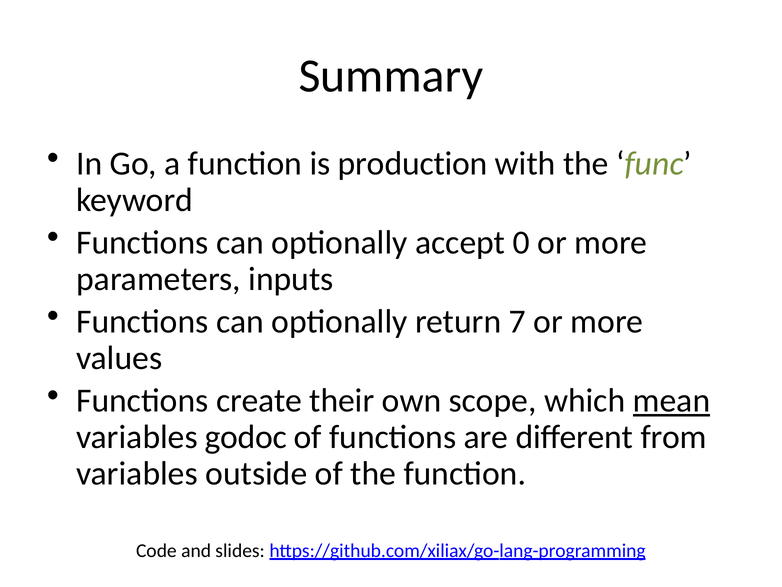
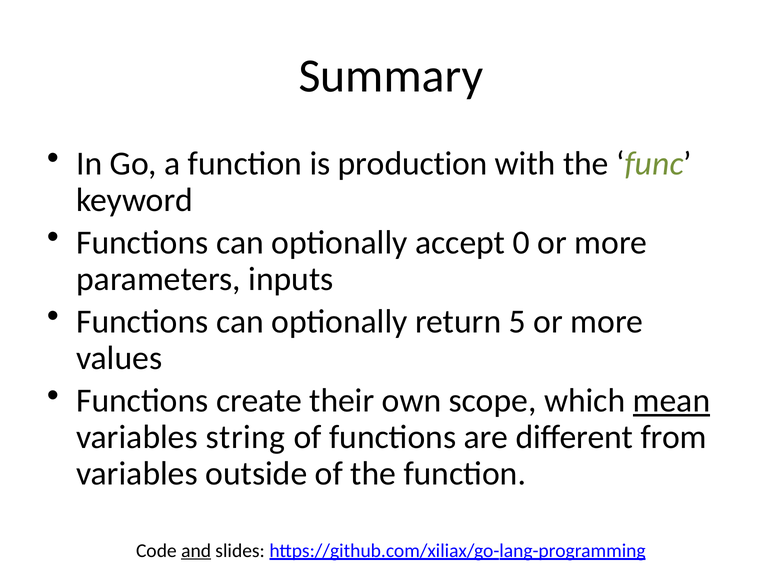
7: 7 -> 5
godoc: godoc -> string
and underline: none -> present
